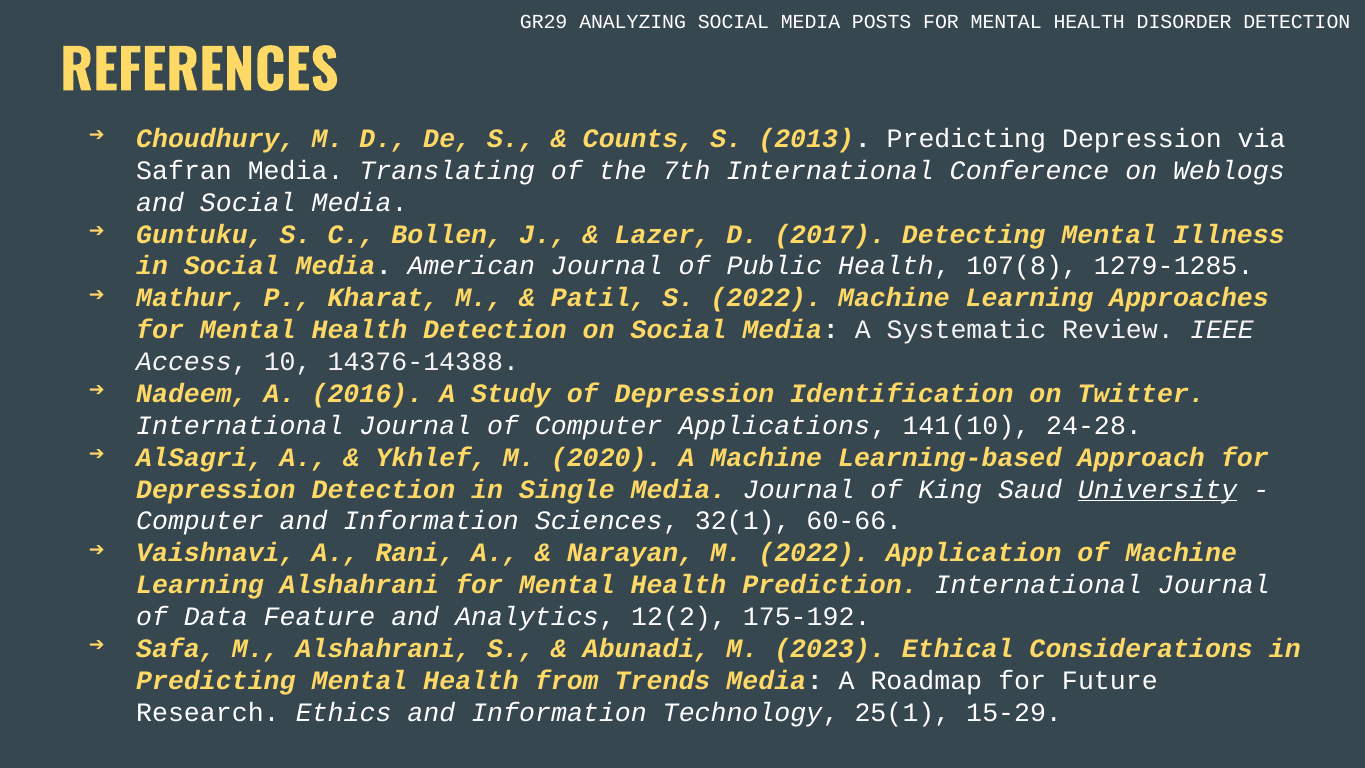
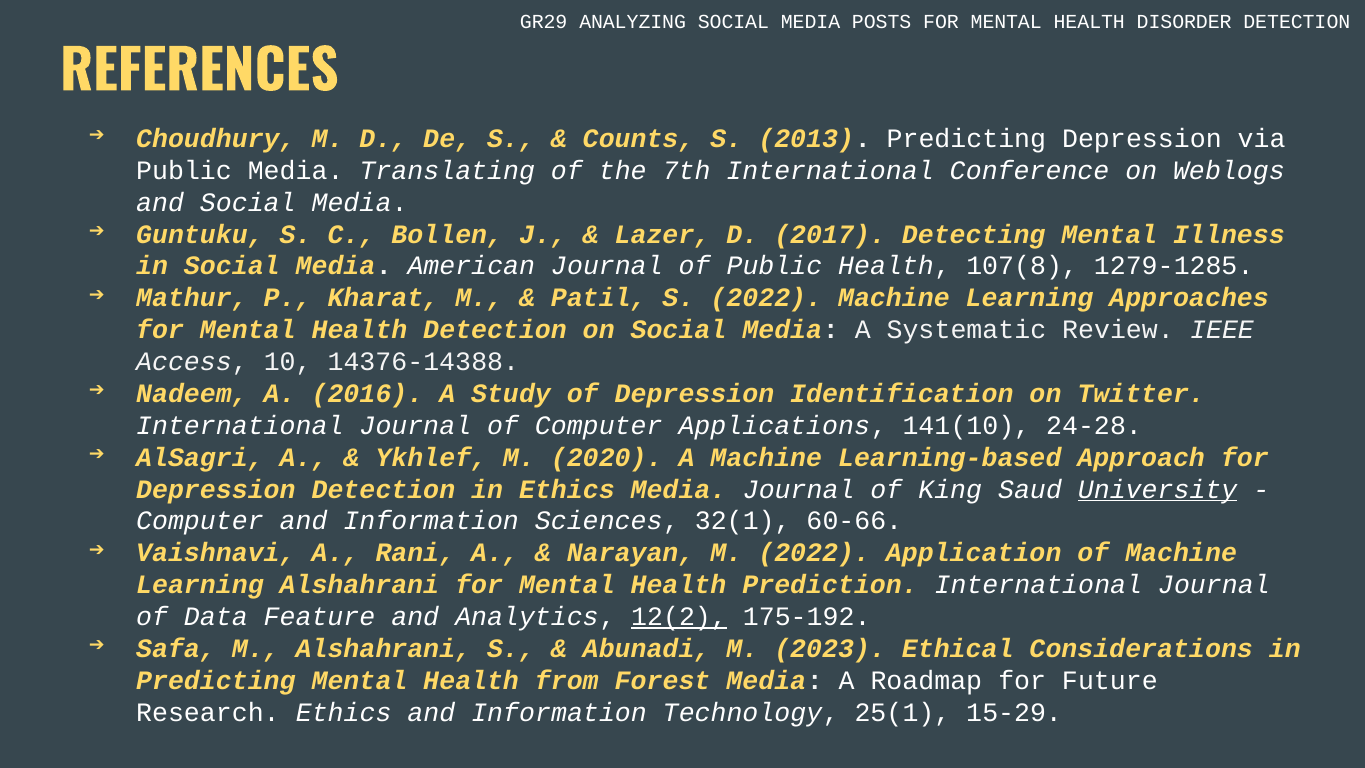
Safran at (184, 170): Safran -> Public
in Single: Single -> Ethics
12(2 underline: none -> present
Trends: Trends -> Forest
